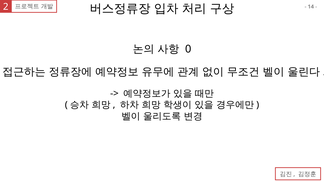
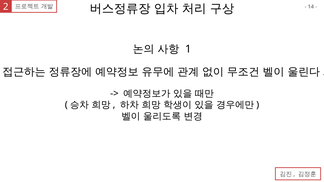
0: 0 -> 1
